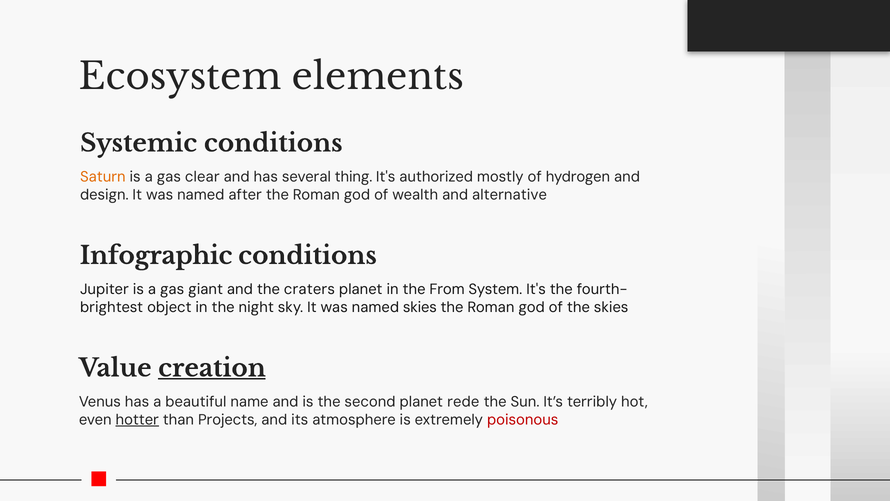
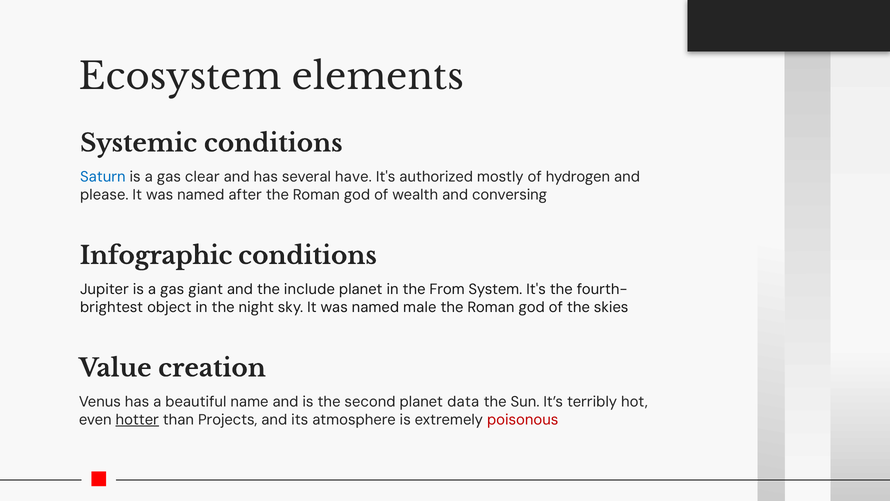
Saturn colour: orange -> blue
thing: thing -> have
design: design -> please
alternative: alternative -> conversing
craters: craters -> include
named skies: skies -> male
creation underline: present -> none
rede: rede -> data
